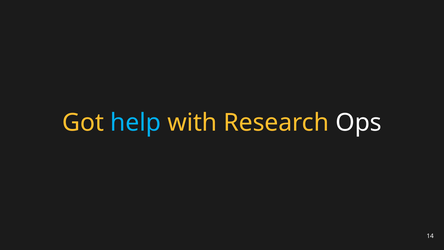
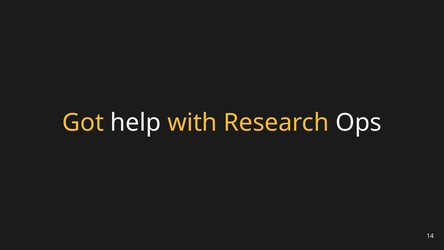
help colour: light blue -> white
